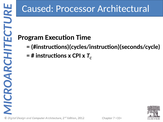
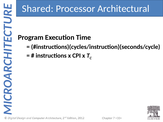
Caused: Caused -> Shared
